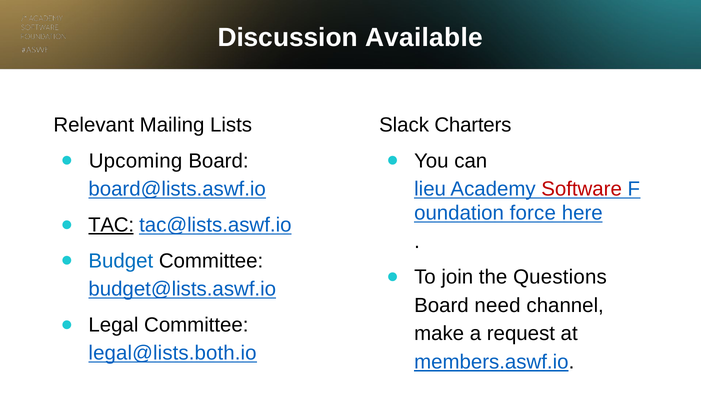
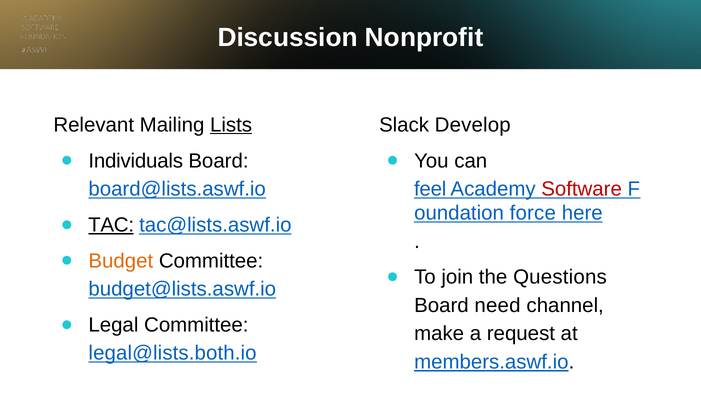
Available: Available -> Nonprofit
Lists underline: none -> present
Charters: Charters -> Develop
Upcoming: Upcoming -> Individuals
lieu: lieu -> feel
Budget colour: blue -> orange
